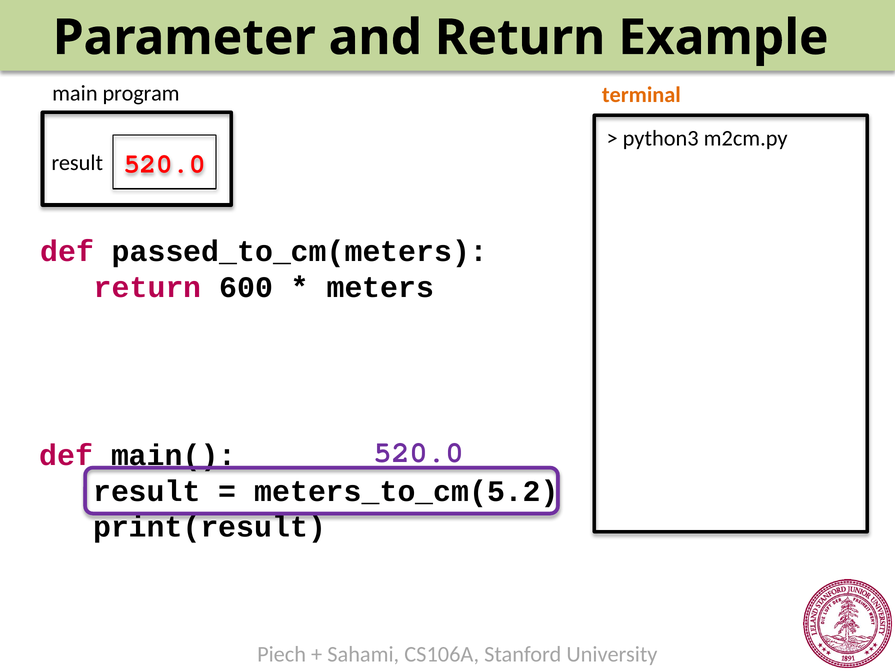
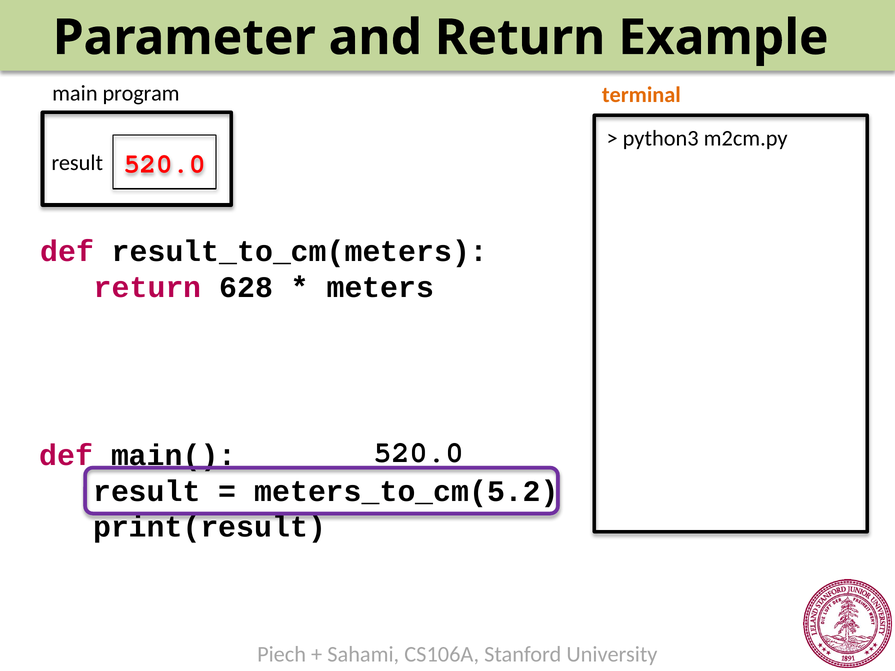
passed_to_cm(meters: passed_to_cm(meters -> result_to_cm(meters
600: 600 -> 628
520.0 at (419, 452) colour: purple -> black
